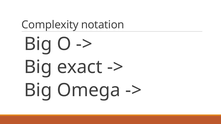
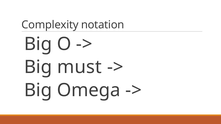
exact: exact -> must
